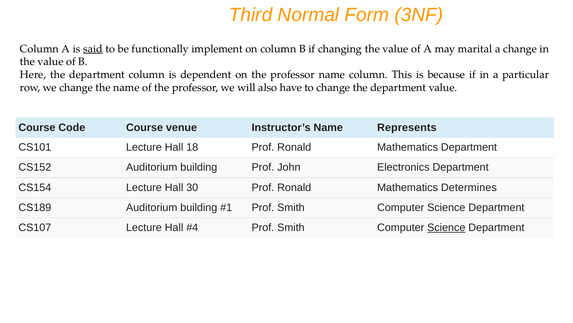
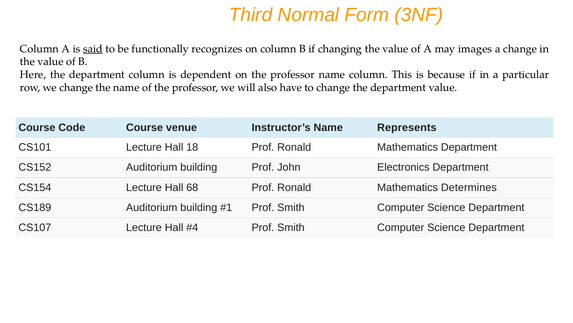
implement: implement -> recognizes
marital: marital -> images
30: 30 -> 68
Science at (446, 227) underline: present -> none
